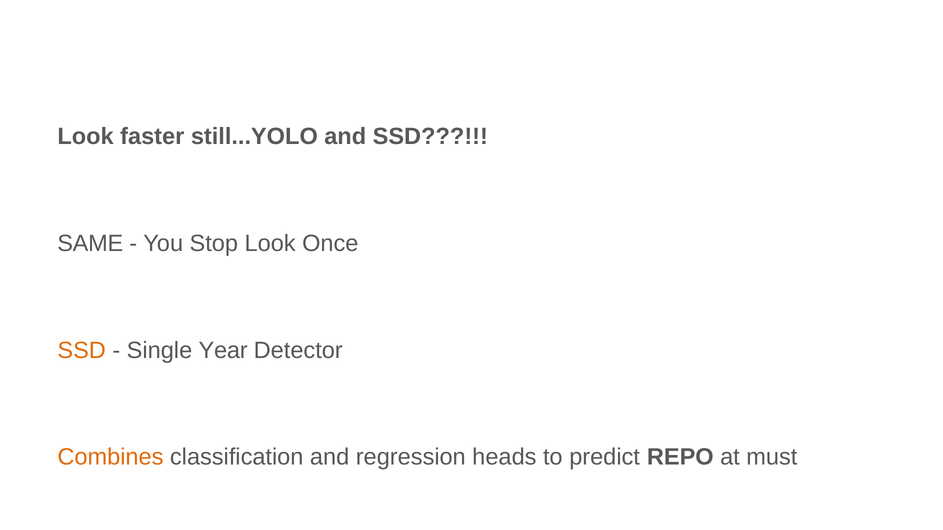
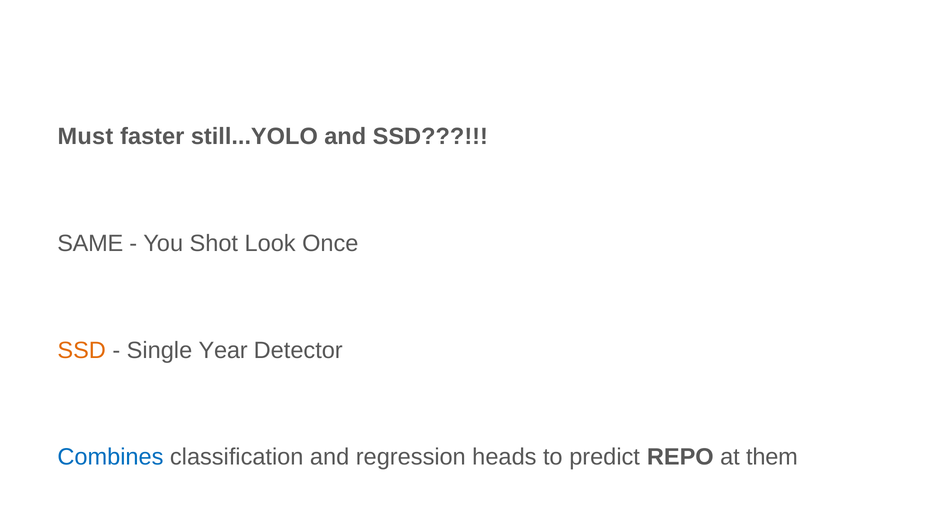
Look at (86, 137): Look -> Must
Stop: Stop -> Shot
Combines colour: orange -> blue
must: must -> them
